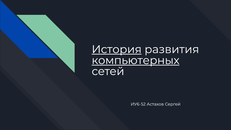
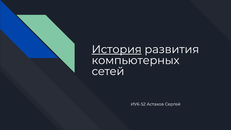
компьютерных underline: present -> none
